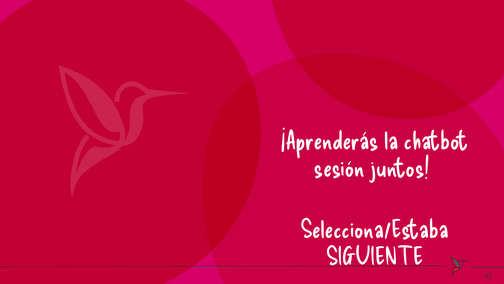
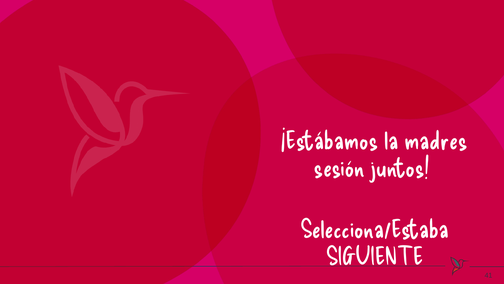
¡Aprenderás: ¡Aprenderás -> ¡Estábamos
chatbot: chatbot -> madres
